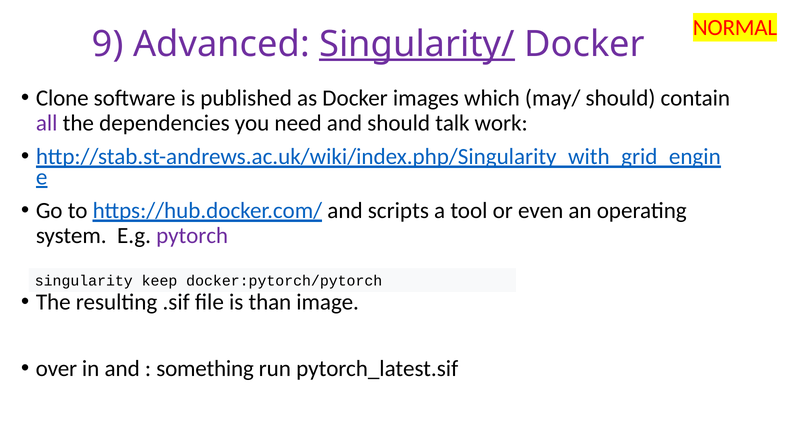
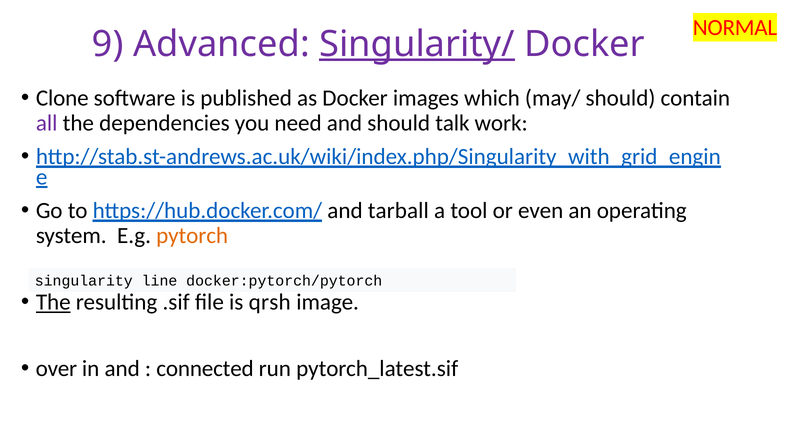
scripts: scripts -> tarball
pytorch colour: purple -> orange
keep: keep -> line
The at (53, 302) underline: none -> present
than: than -> qrsh
something: something -> connected
